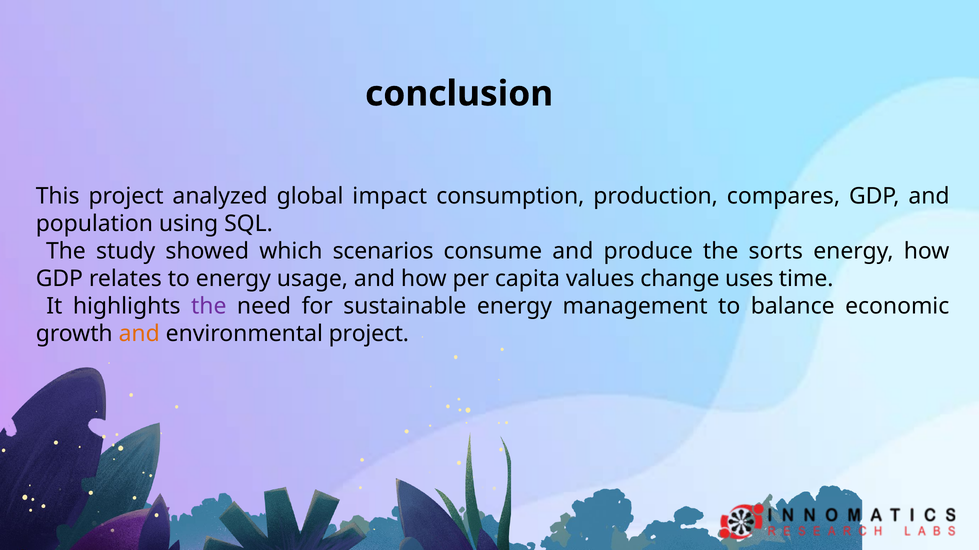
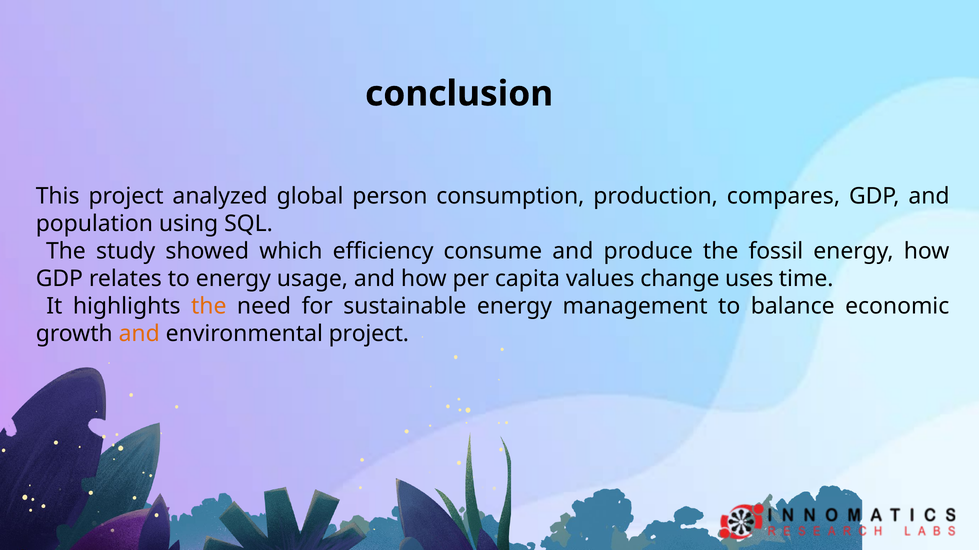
impact: impact -> person
scenarios: scenarios -> efficiency
sorts: sorts -> fossil
the at (209, 307) colour: purple -> orange
